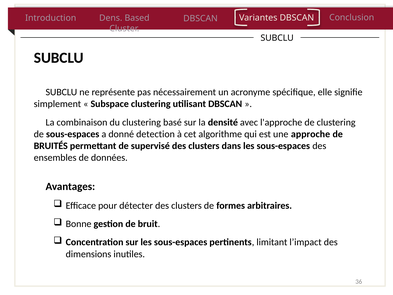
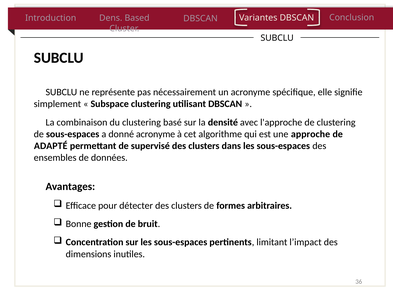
donné detection: detection -> acronyme
BRUITÉS: BRUITÉS -> ADAPTÉ
